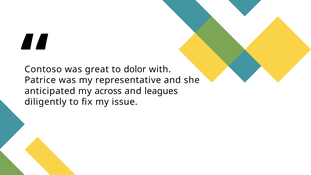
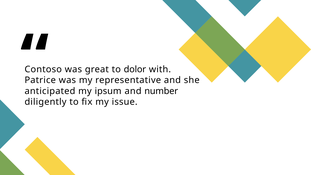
across: across -> ipsum
leagues: leagues -> number
